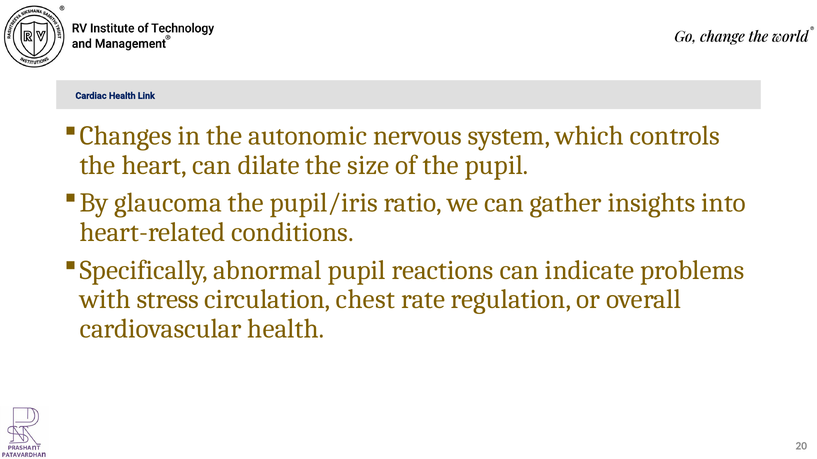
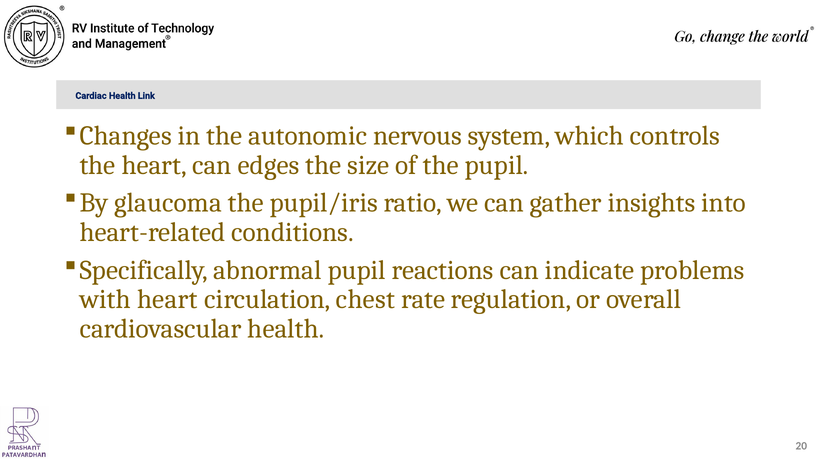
dilate: dilate -> edges
with stress: stress -> heart
